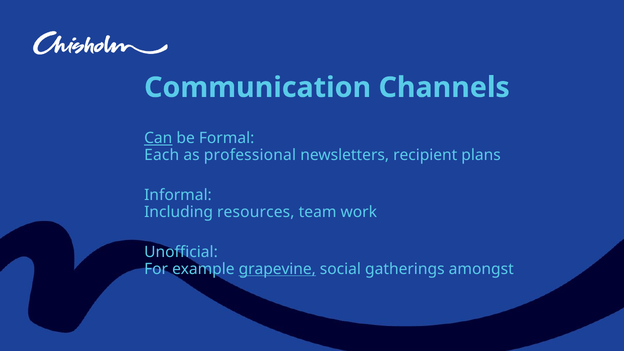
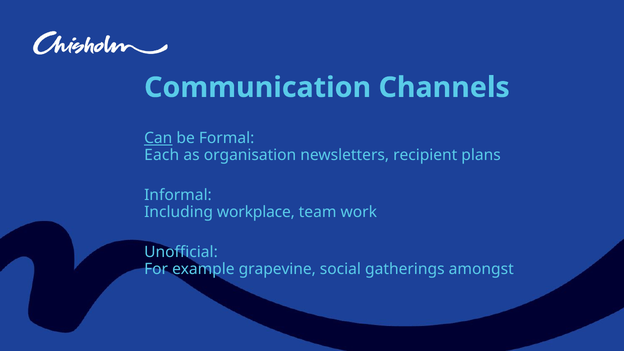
professional: professional -> organisation
resources: resources -> workplace
grapevine underline: present -> none
